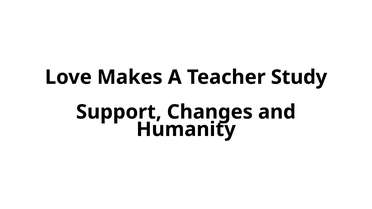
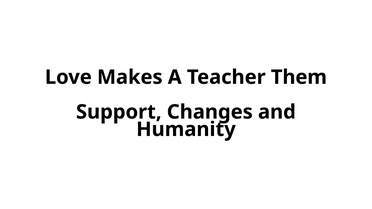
Study: Study -> Them
